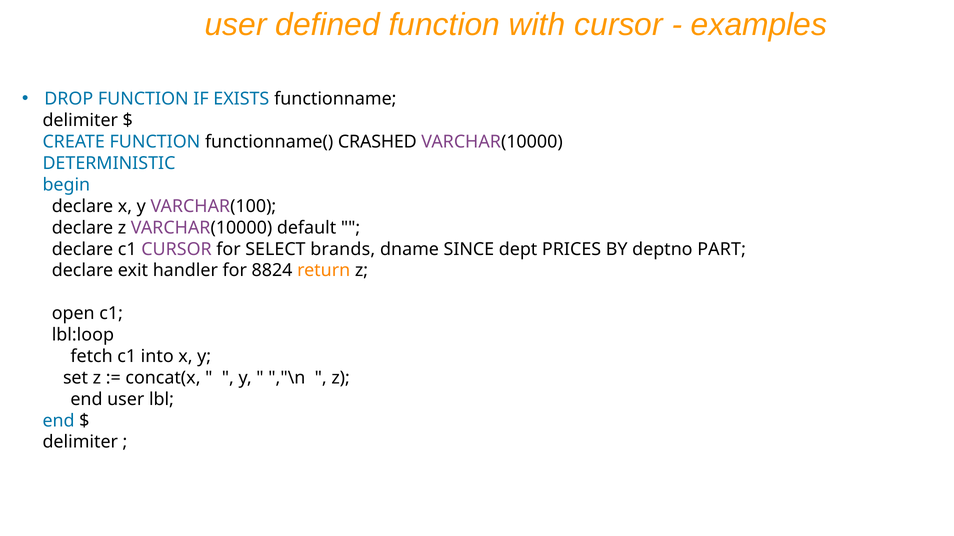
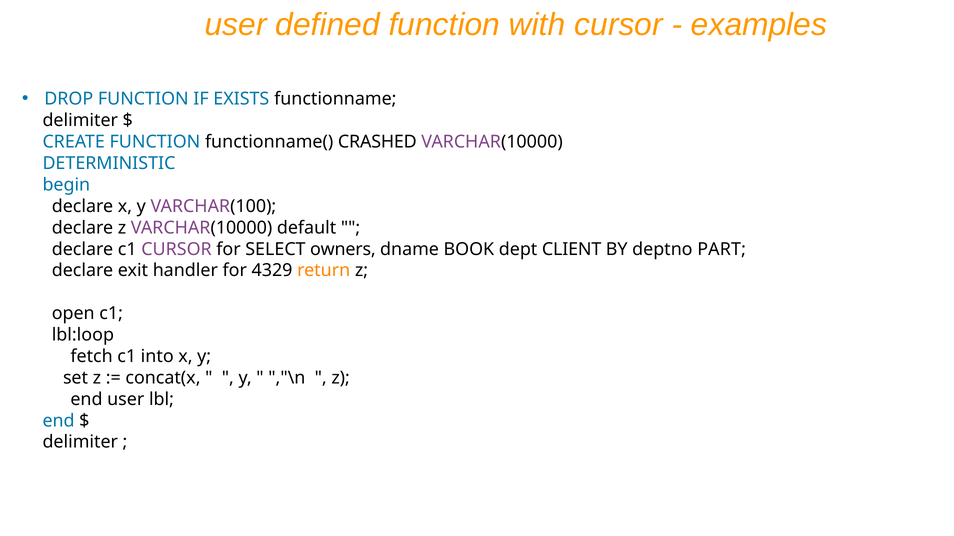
brands: brands -> owners
SINCE: SINCE -> BOOK
PRICES: PRICES -> CLIENT
8824: 8824 -> 4329
